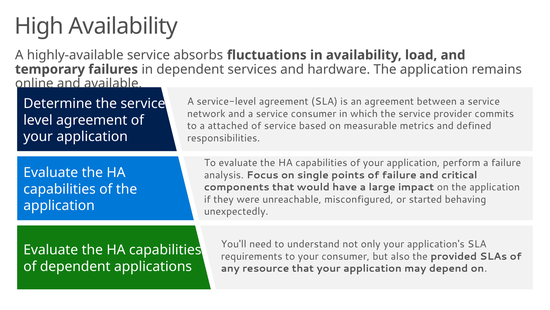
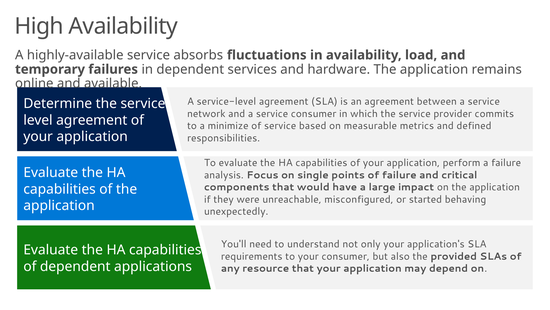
attached: attached -> minimize
